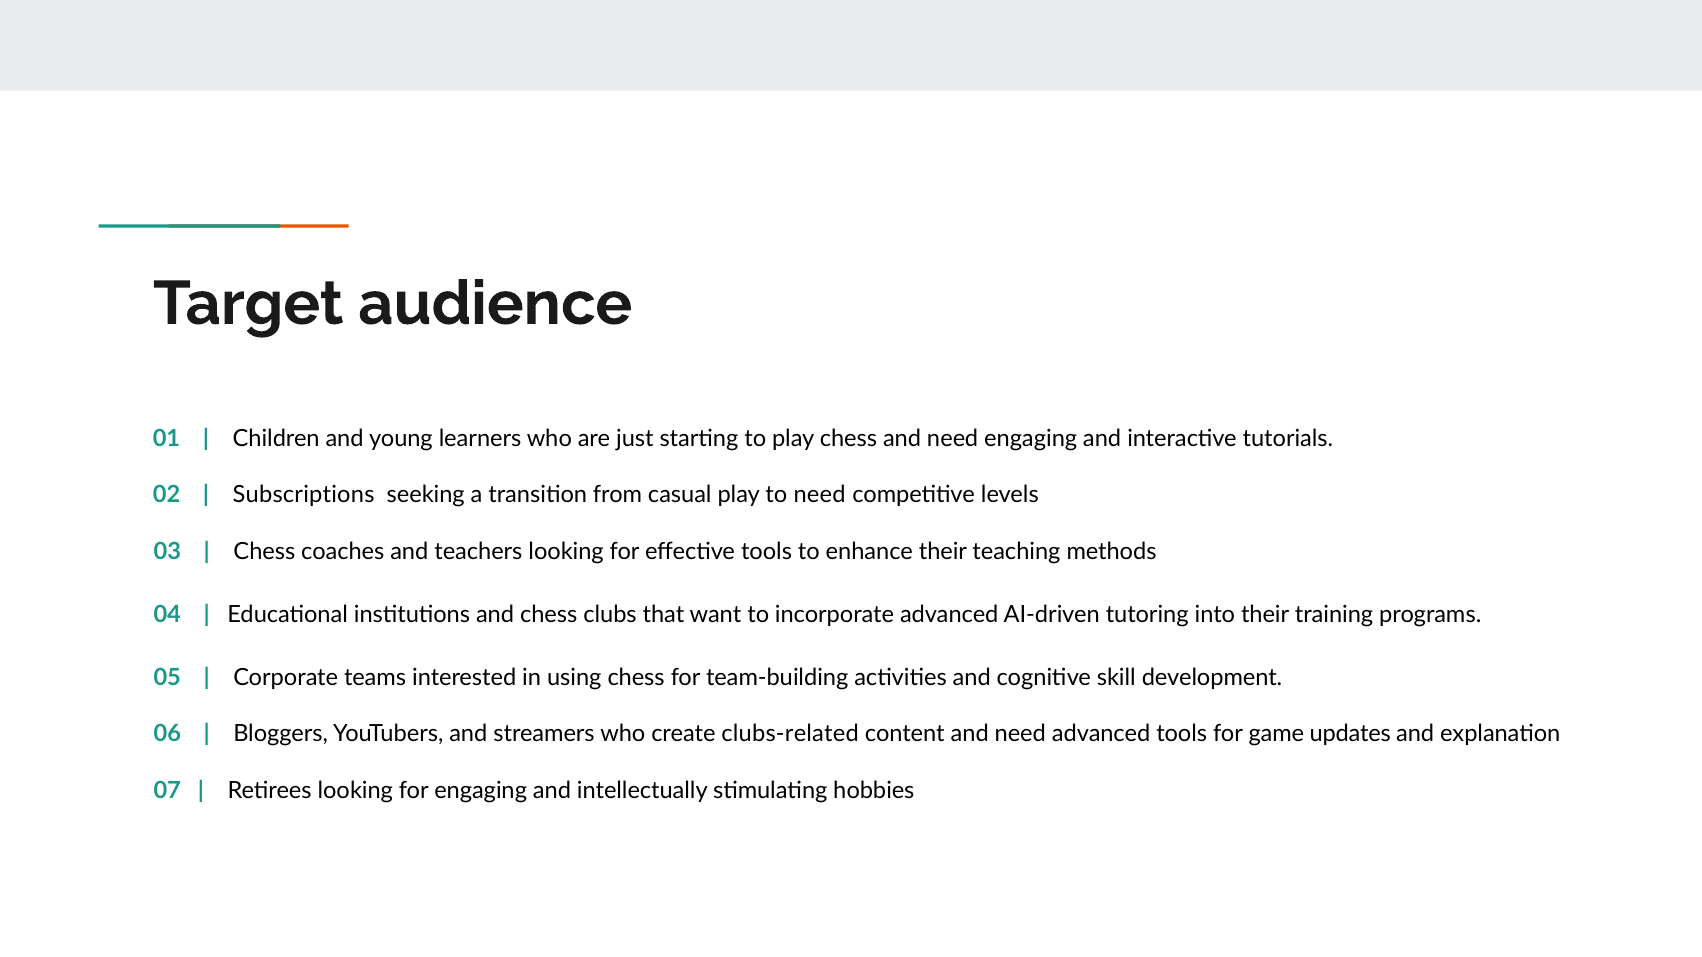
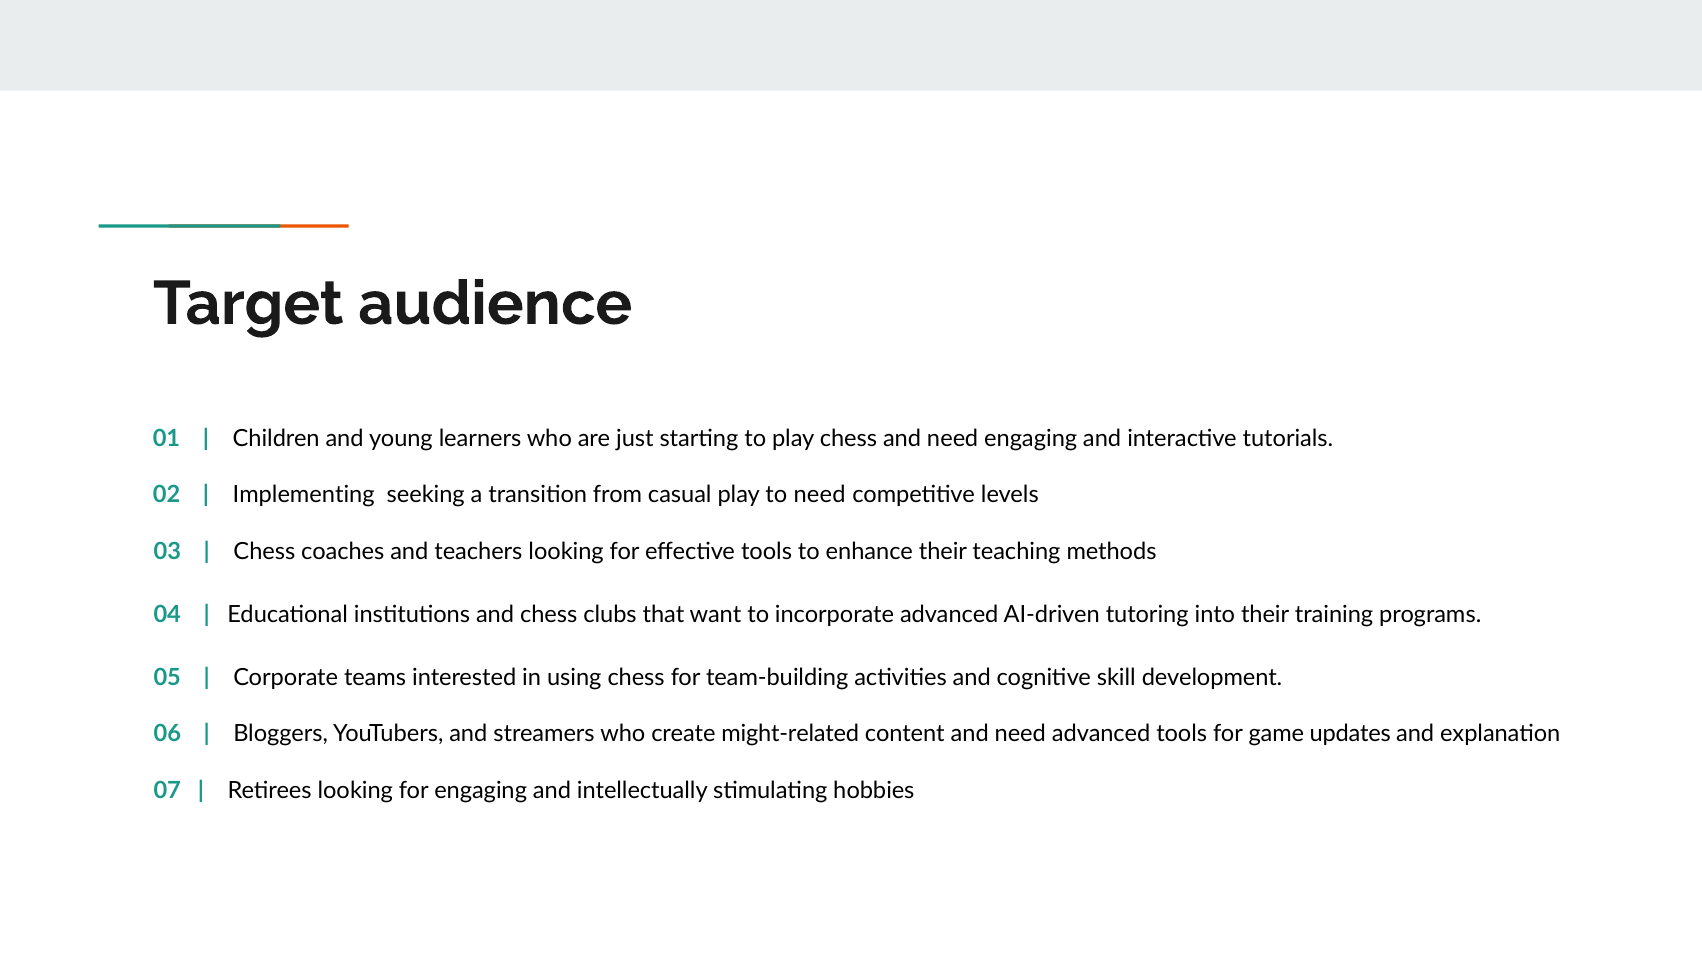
Subscriptions: Subscriptions -> Implementing
clubs-related: clubs-related -> might-related
